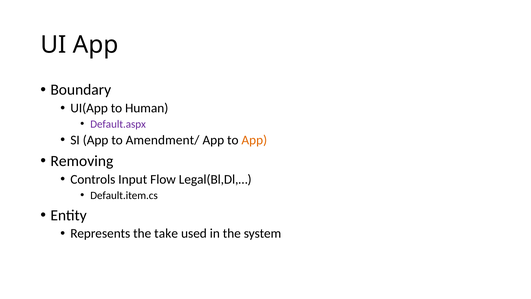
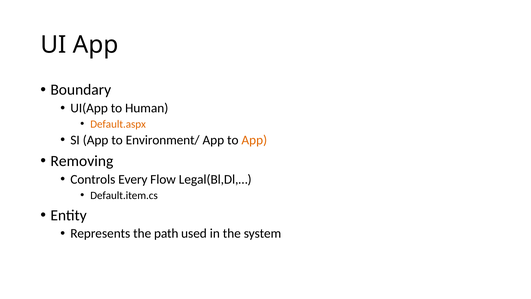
Default.aspx colour: purple -> orange
Amendment/: Amendment/ -> Environment/
Input: Input -> Every
take: take -> path
